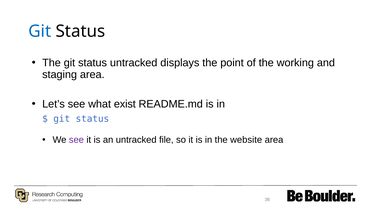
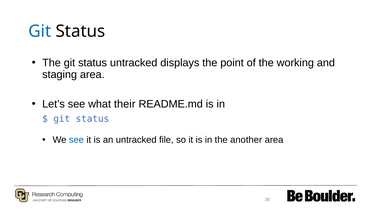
exist: exist -> their
see at (76, 140) colour: purple -> blue
website: website -> another
